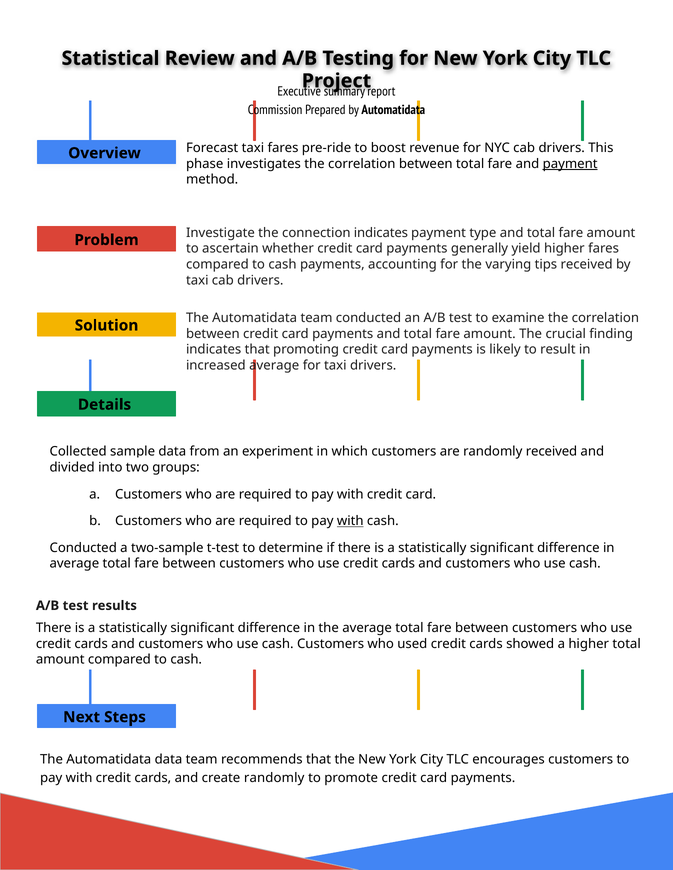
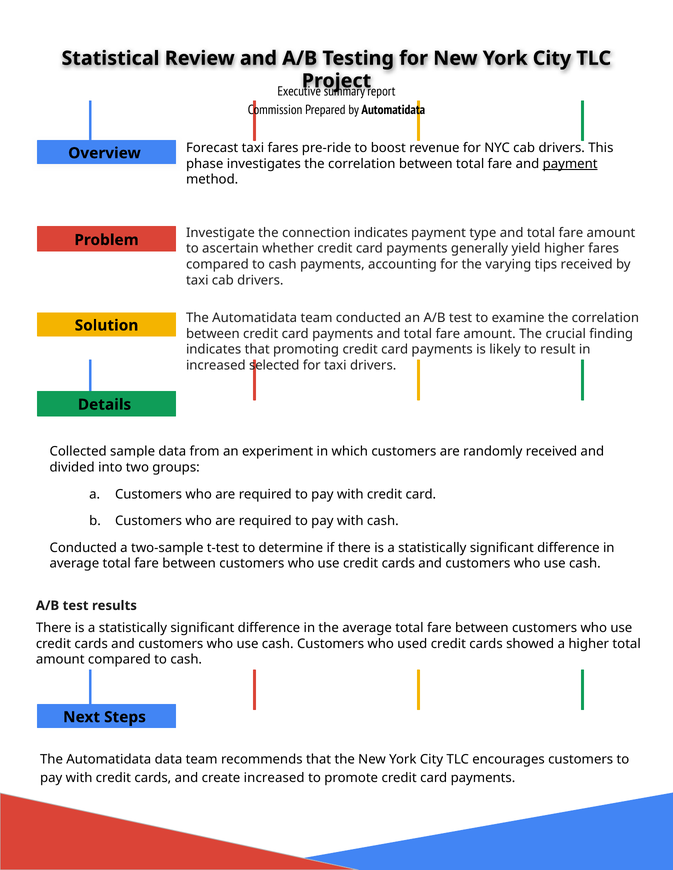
increased average: average -> selected
with at (350, 522) underline: present -> none
create randomly: randomly -> increased
